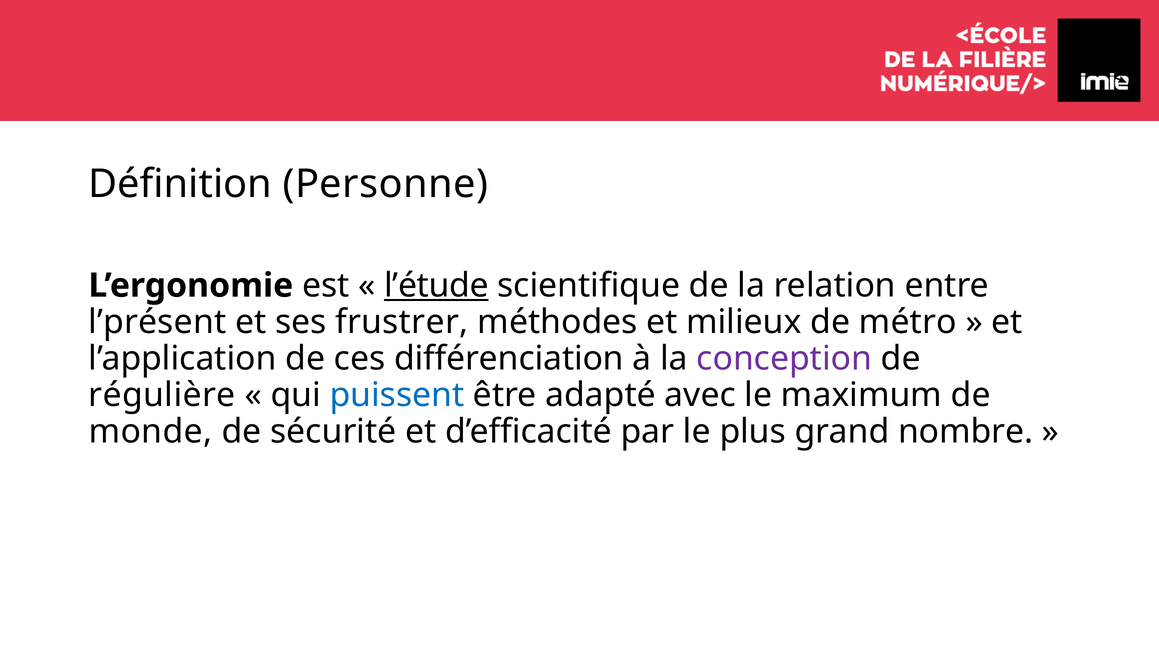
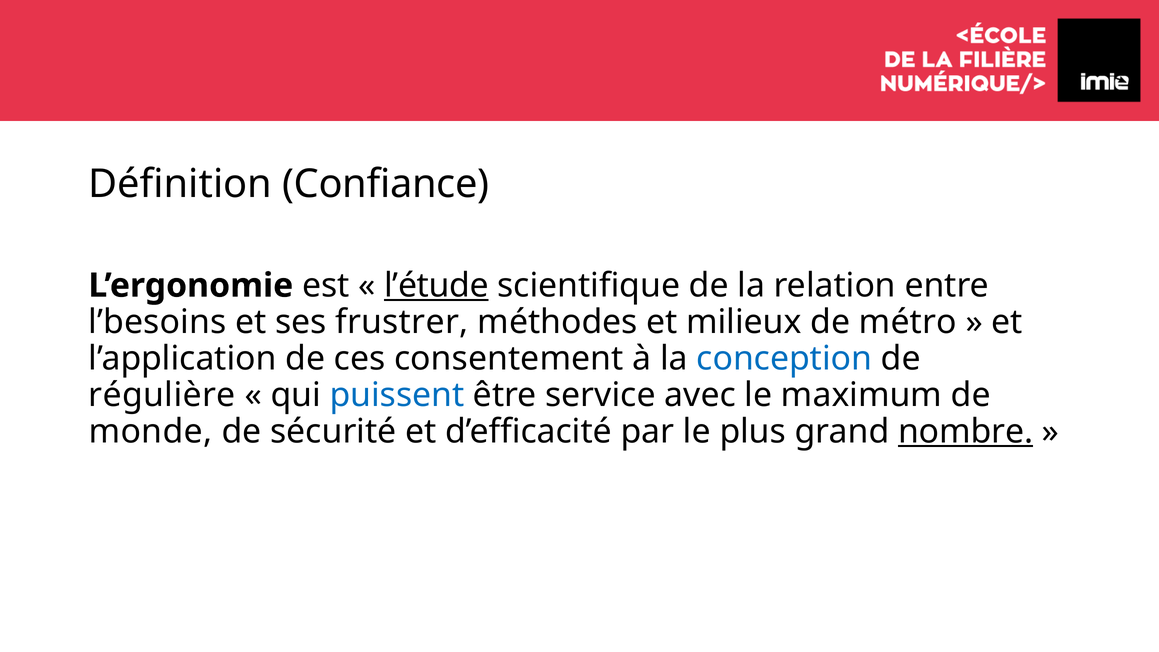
Personne: Personne -> Confiance
l’présent: l’présent -> l’besoins
différenciation: différenciation -> consentement
conception colour: purple -> blue
adapté: adapté -> service
nombre underline: none -> present
